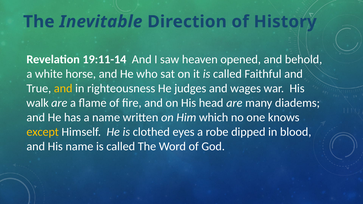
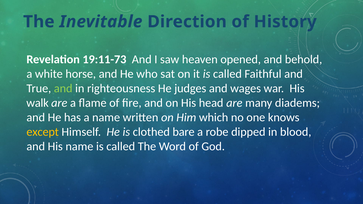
19:11-14: 19:11-14 -> 19:11-73
and at (63, 88) colour: yellow -> light green
eyes: eyes -> bare
